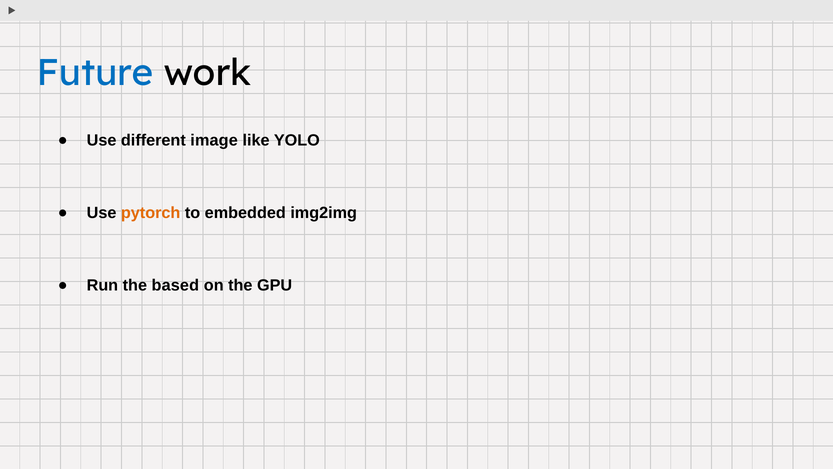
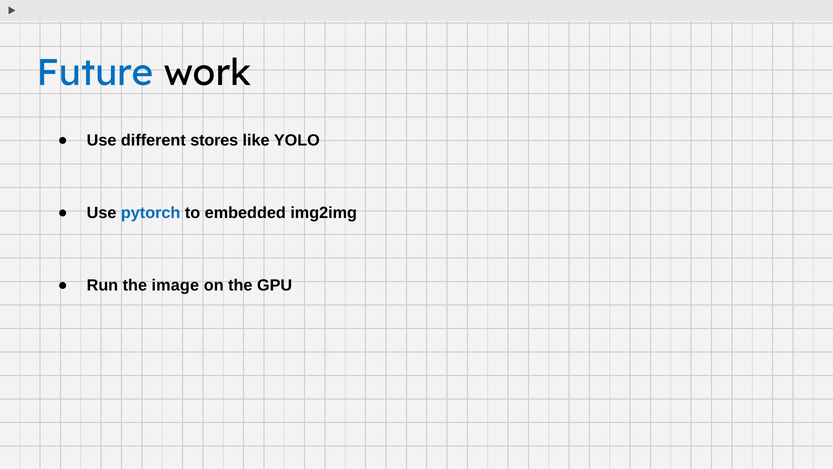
image: image -> stores
pytorch colour: orange -> blue
based: based -> image
